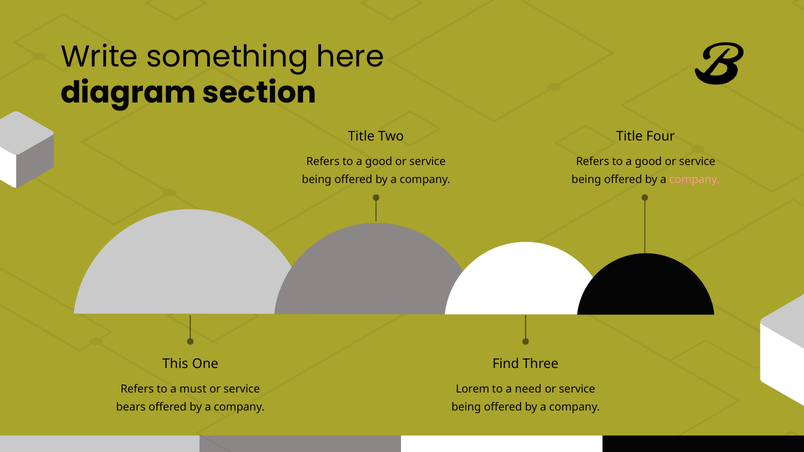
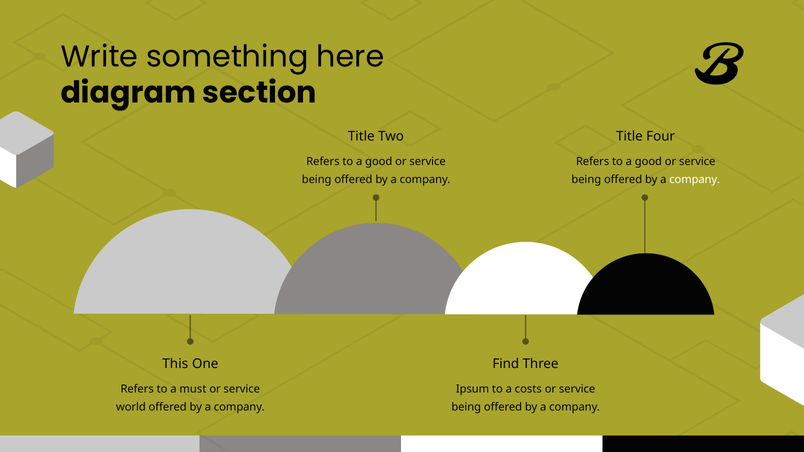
company at (695, 180) colour: pink -> white
Lorem: Lorem -> Ipsum
need: need -> costs
bears: bears -> world
